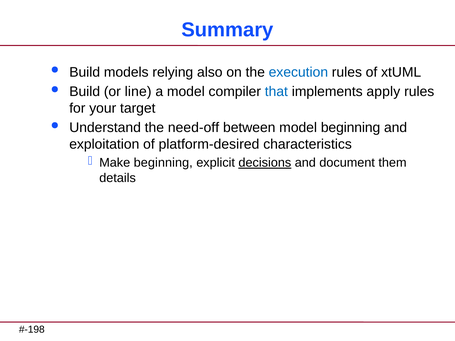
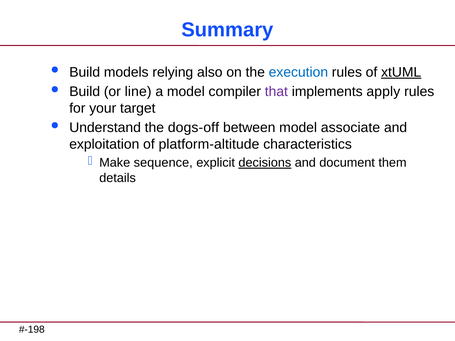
xtUML underline: none -> present
that colour: blue -> purple
need-off: need-off -> dogs-off
model beginning: beginning -> associate
platform-desired: platform-desired -> platform-altitude
Make beginning: beginning -> sequence
